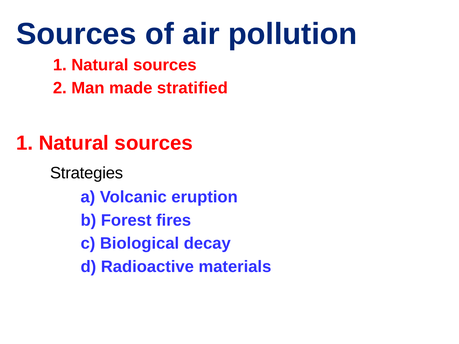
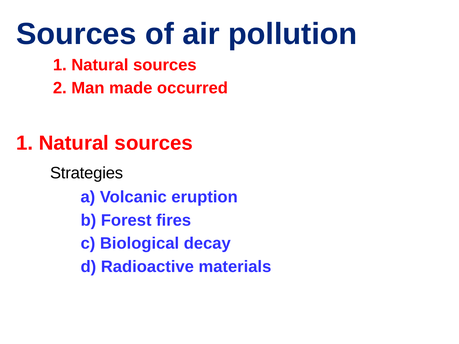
stratified: stratified -> occurred
